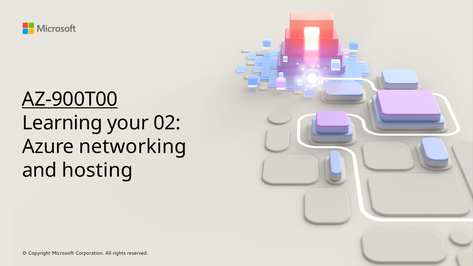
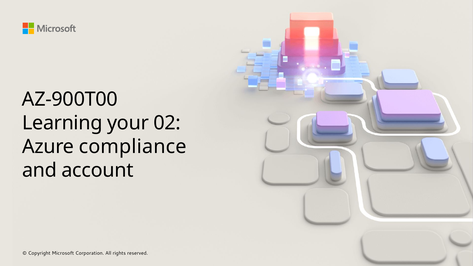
AZ-900T00 underline: present -> none
networking: networking -> compliance
hosting: hosting -> account
